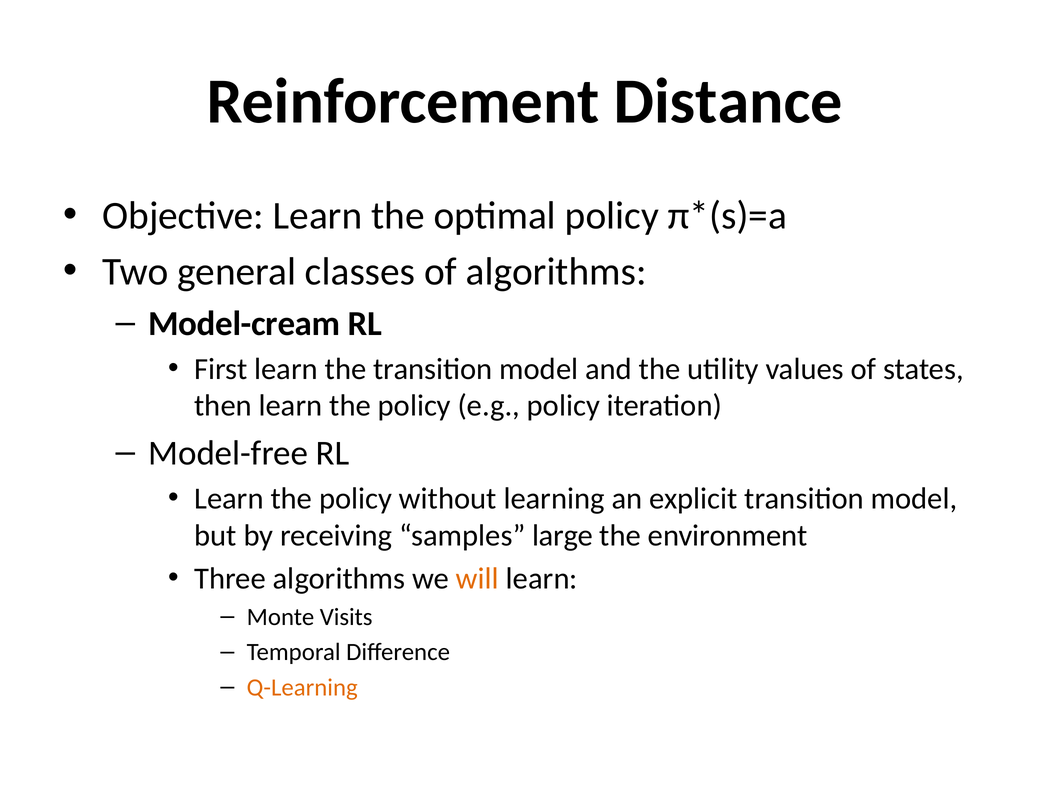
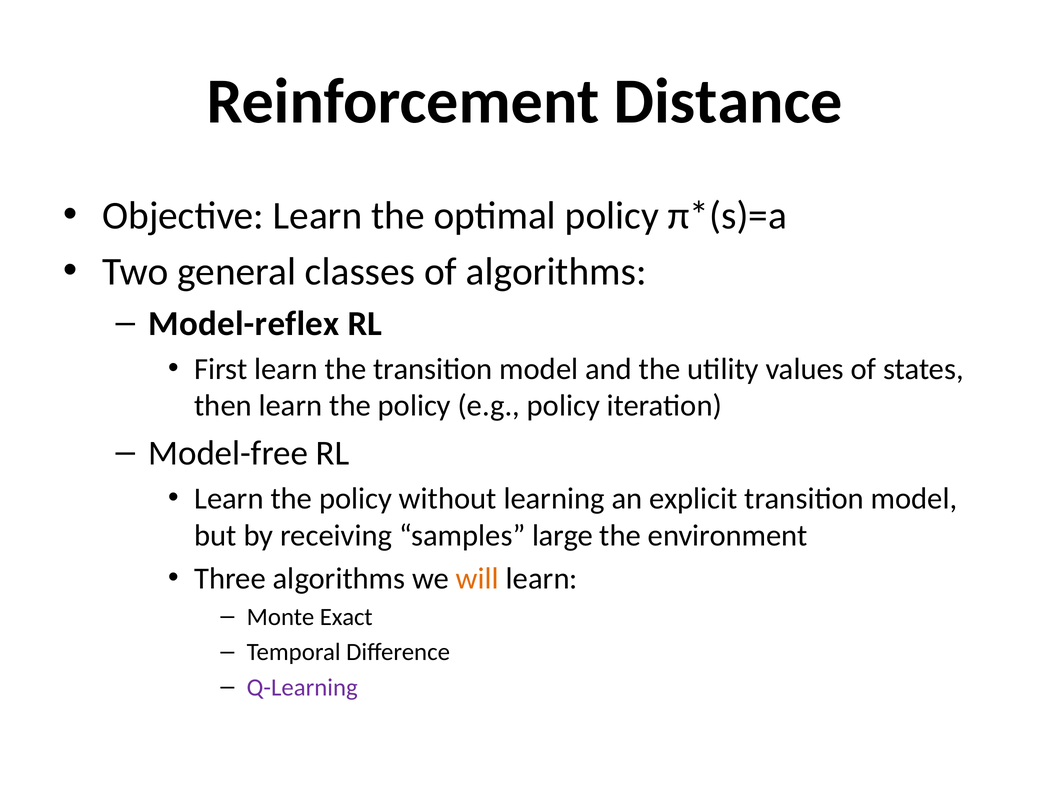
Model-cream: Model-cream -> Model-reflex
Visits: Visits -> Exact
Q-Learning colour: orange -> purple
